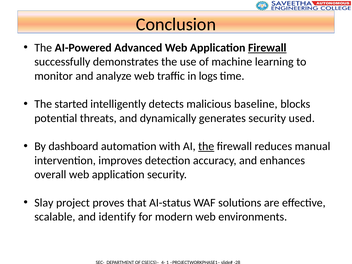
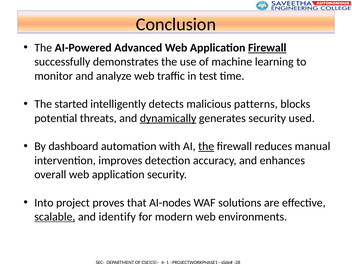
logs: logs -> test
baseline: baseline -> patterns
dynamically underline: none -> present
Slay: Slay -> Into
AI-status: AI-status -> AI-nodes
scalable underline: none -> present
